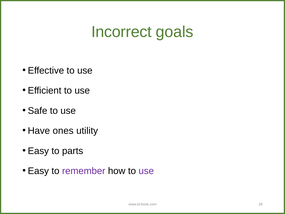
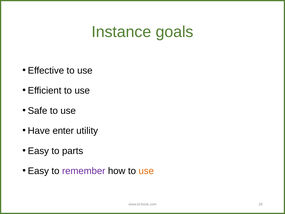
Incorrect: Incorrect -> Instance
ones: ones -> enter
use at (146, 171) colour: purple -> orange
